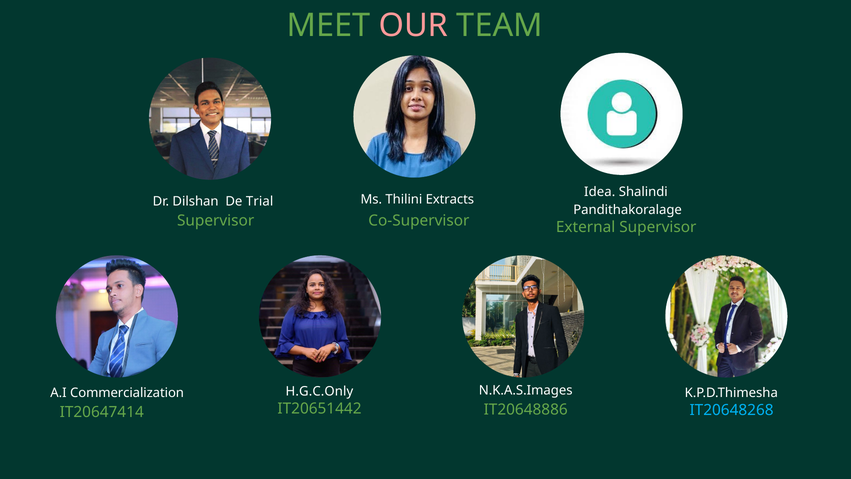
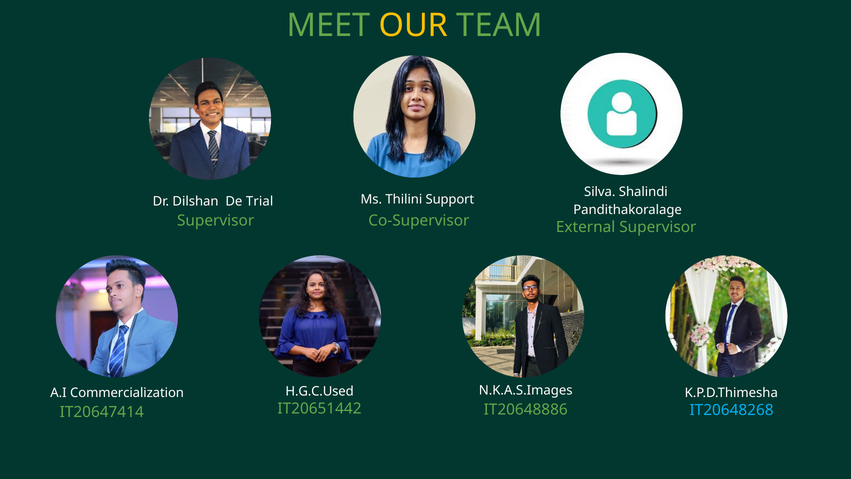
OUR colour: pink -> yellow
Idea: Idea -> Silva
Extracts: Extracts -> Support
H.G.C.Only: H.G.C.Only -> H.G.C.Used
